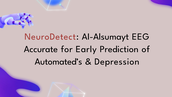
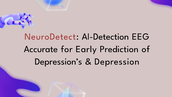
AI-Alsumayt: AI-Alsumayt -> AI-Detection
Automated’s: Automated’s -> Depression’s
